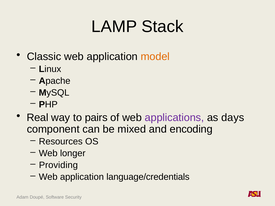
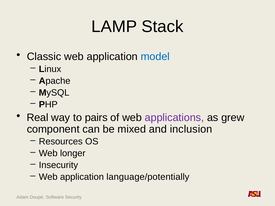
model colour: orange -> blue
days: days -> grew
encoding: encoding -> inclusion
Providing: Providing -> Insecurity
language/credentials: language/credentials -> language/potentially
